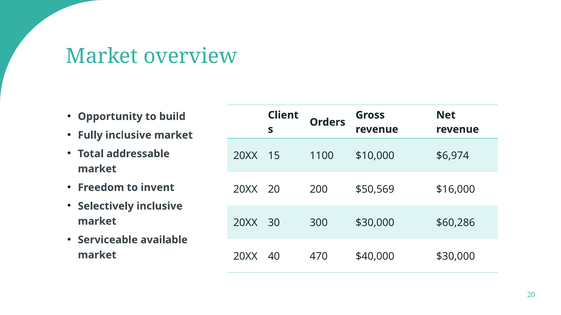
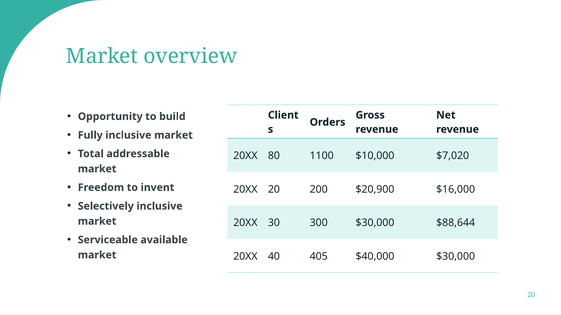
15: 15 -> 80
$6,974: $6,974 -> $7,020
$50,569: $50,569 -> $20,900
$60,286: $60,286 -> $88,644
470: 470 -> 405
